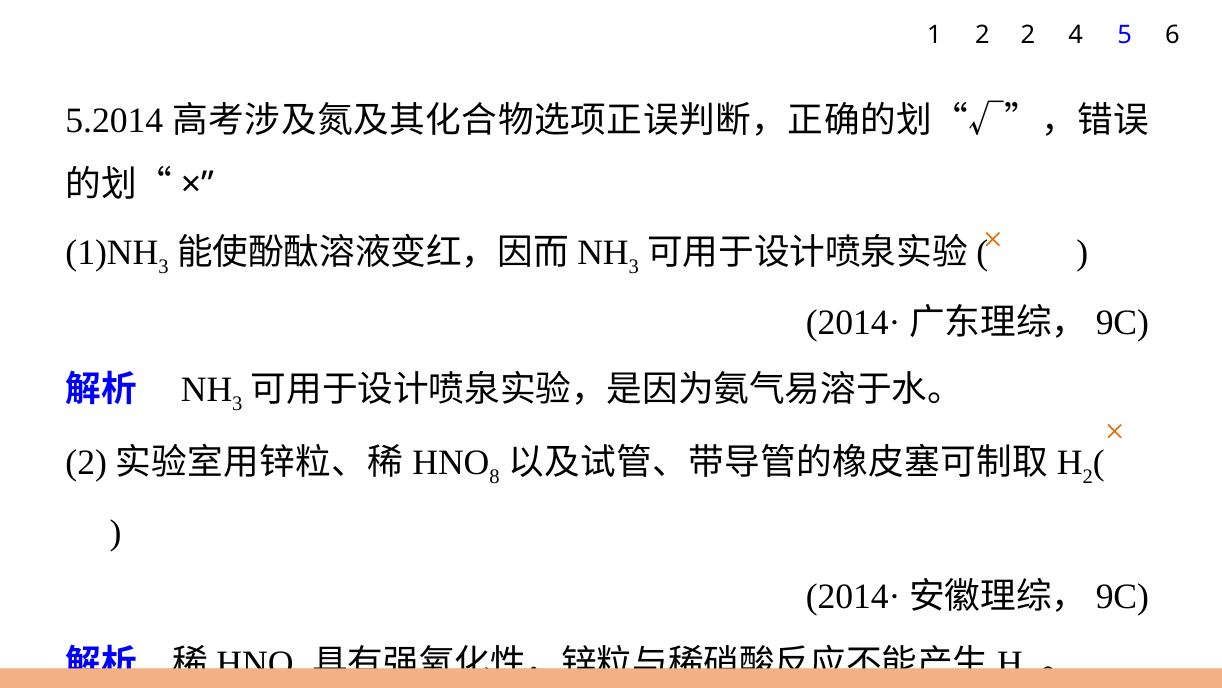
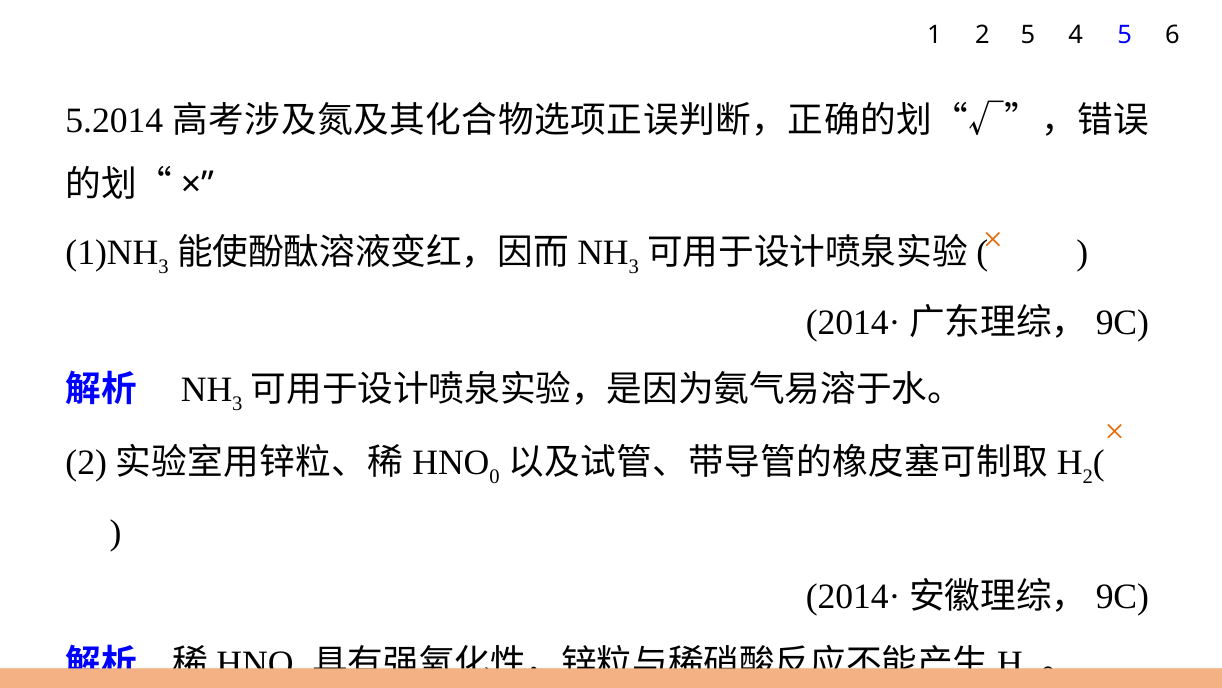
2 2: 2 -> 5
8: 8 -> 0
